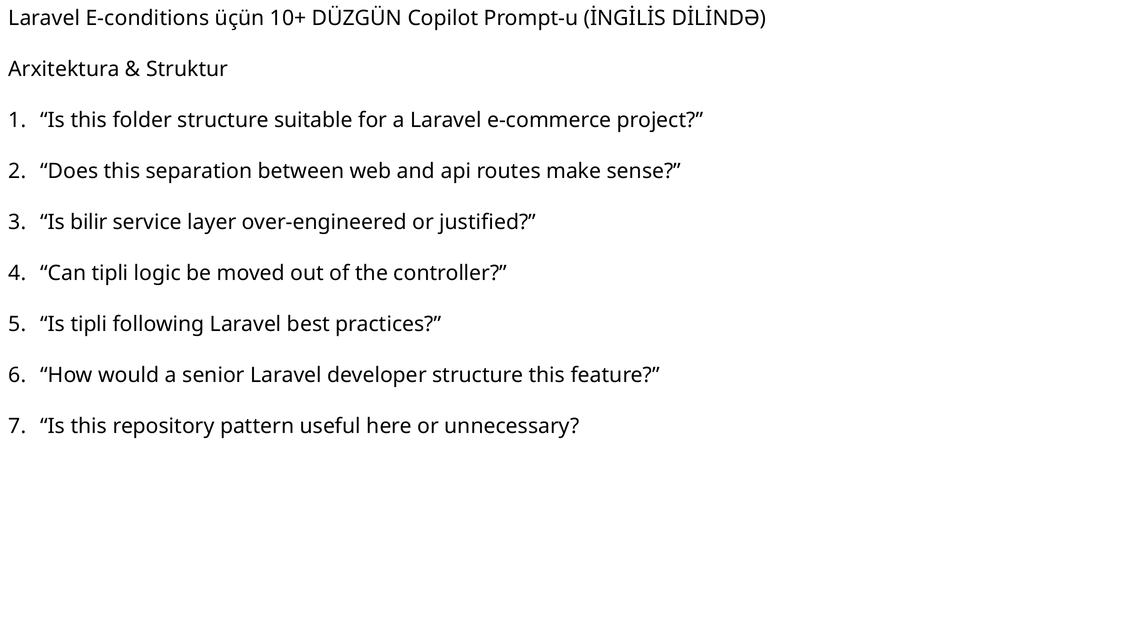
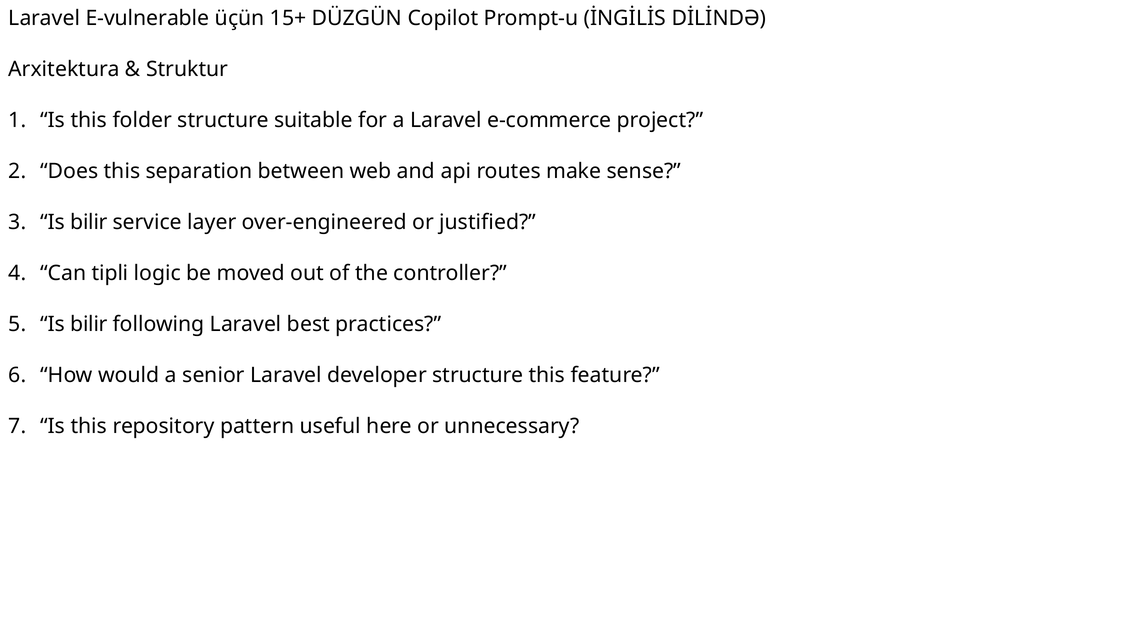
E-conditions: E-conditions -> E-vulnerable
10+: 10+ -> 15+
tipli at (89, 324): tipli -> bilir
